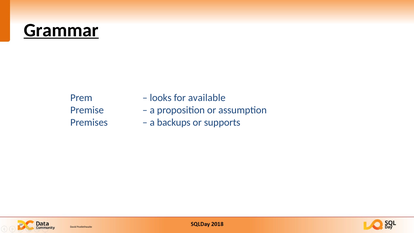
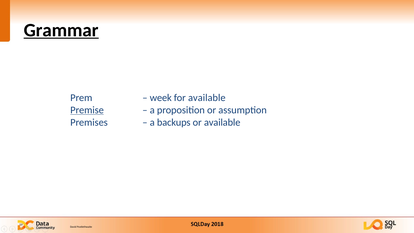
looks: looks -> week
Premise underline: none -> present
or supports: supports -> available
